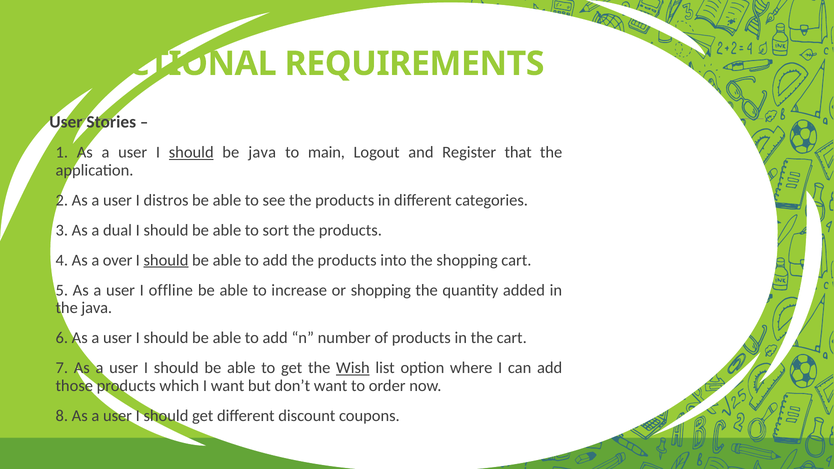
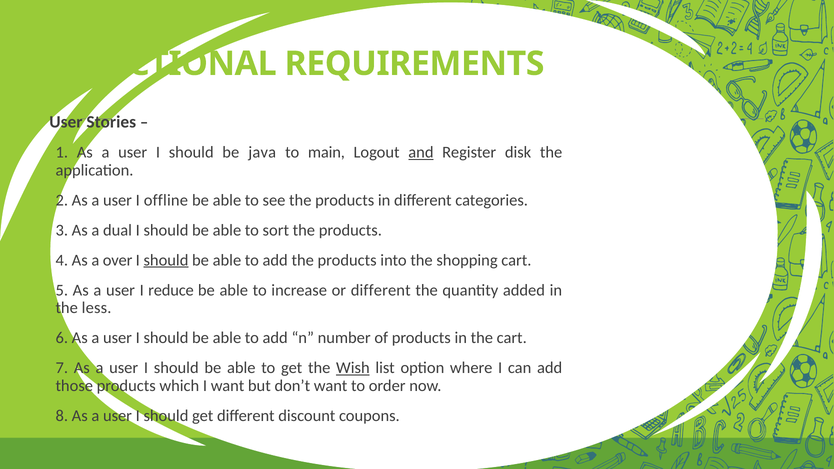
should at (191, 152) underline: present -> none
and underline: none -> present
that: that -> disk
distros: distros -> offline
offline: offline -> reduce
or shopping: shopping -> different
the java: java -> less
